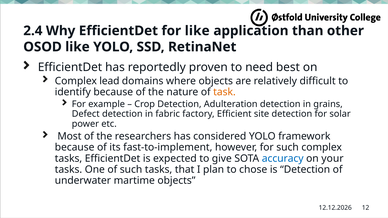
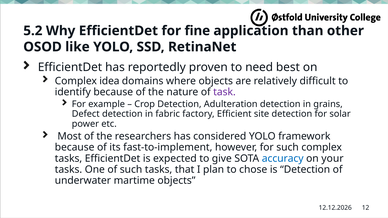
2.4: 2.4 -> 5.2
for like: like -> fine
lead: lead -> idea
task colour: orange -> purple
